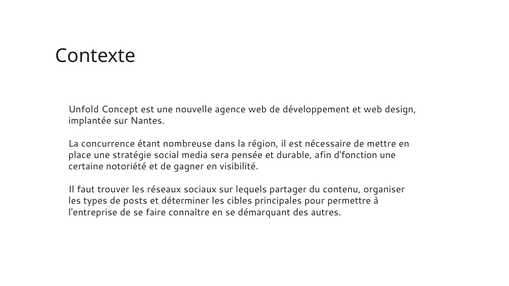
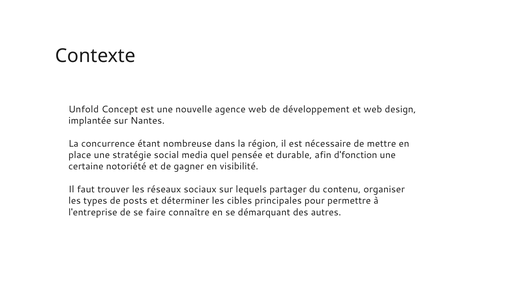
sera: sera -> quel
